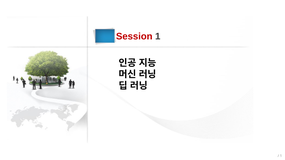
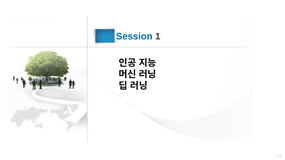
Session colour: red -> blue
